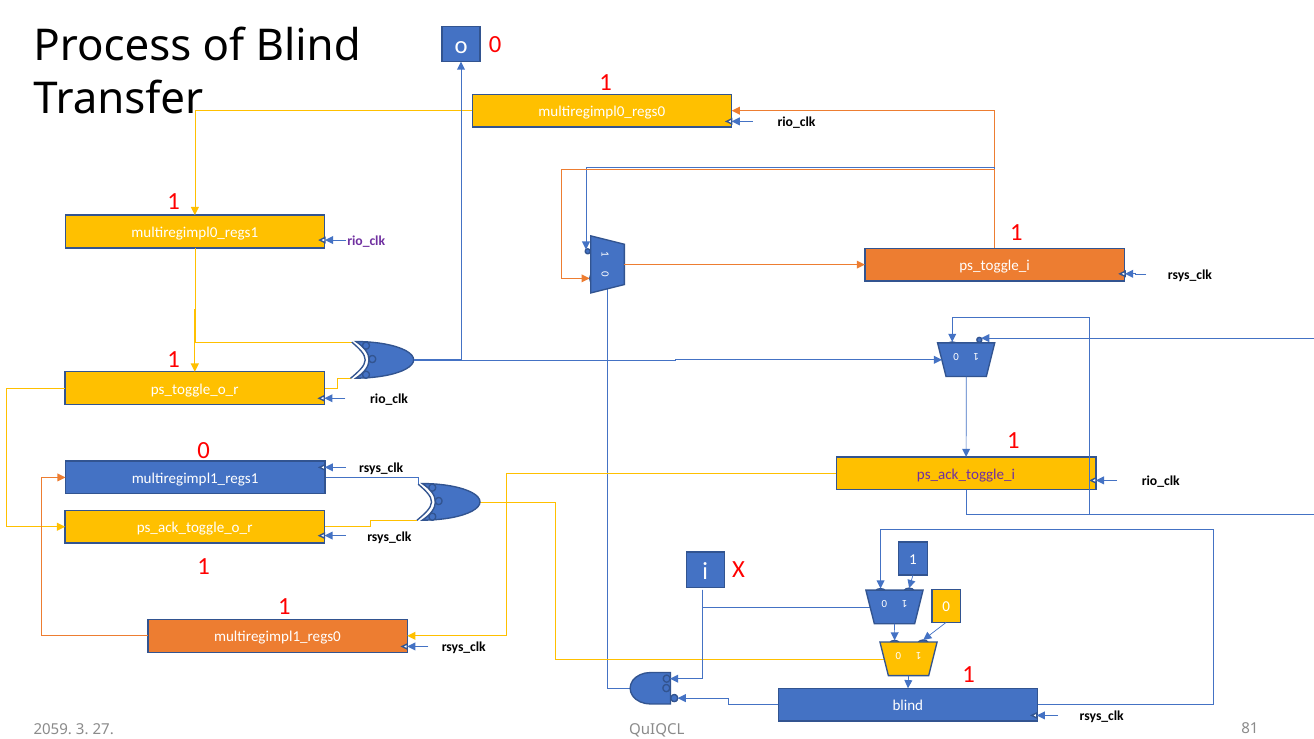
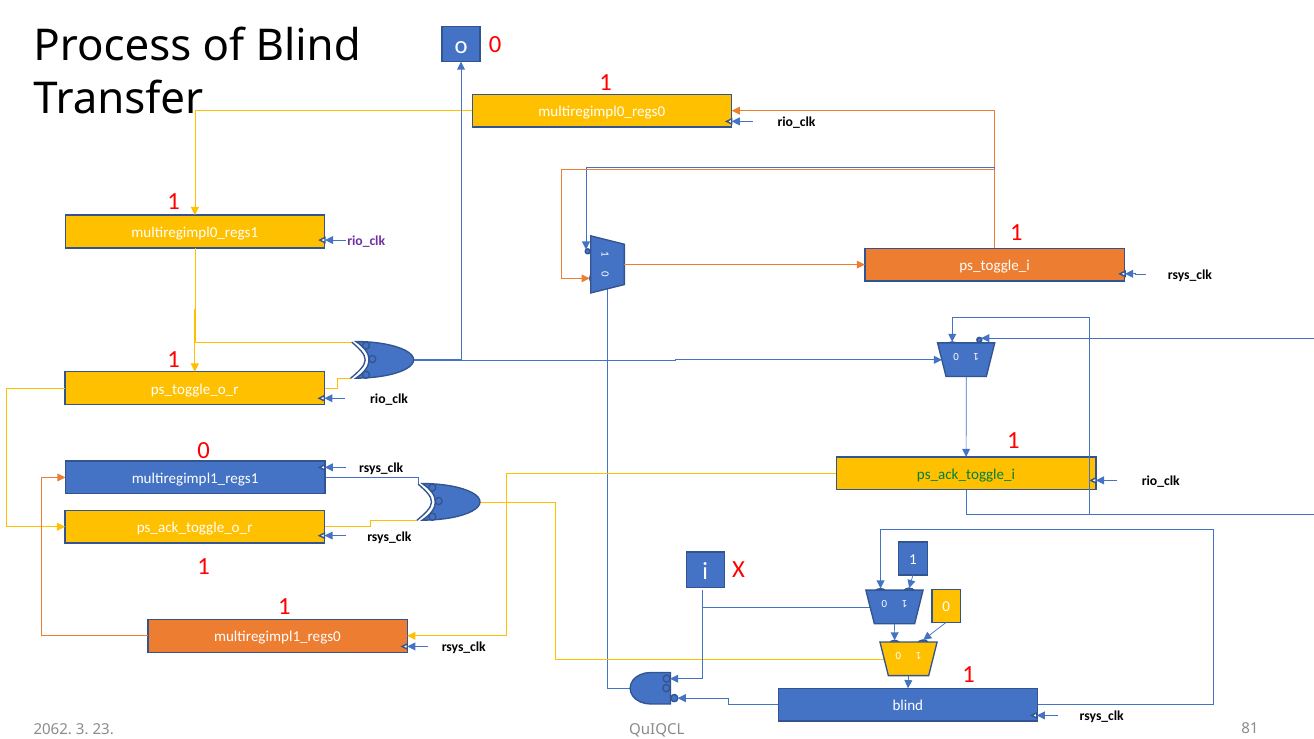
ps_ack_toggle_i colour: purple -> green
2059: 2059 -> 2062
27: 27 -> 23
